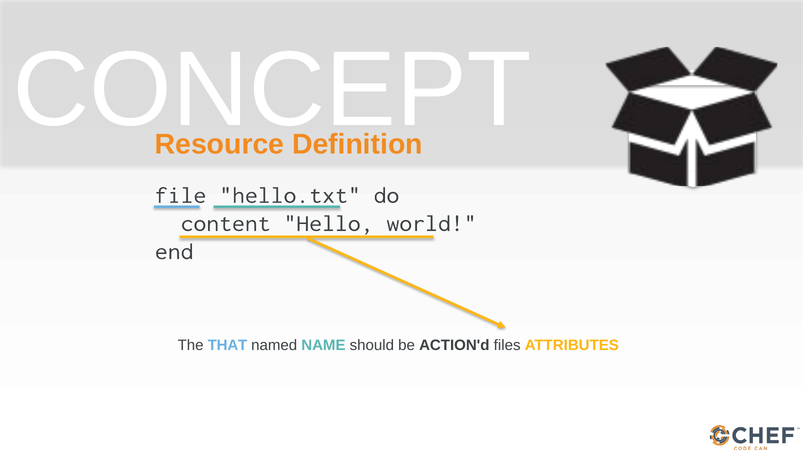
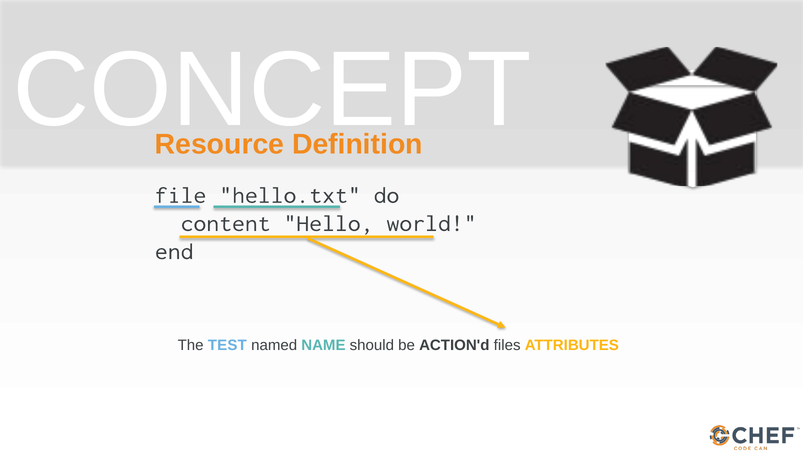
THAT: THAT -> TEST
